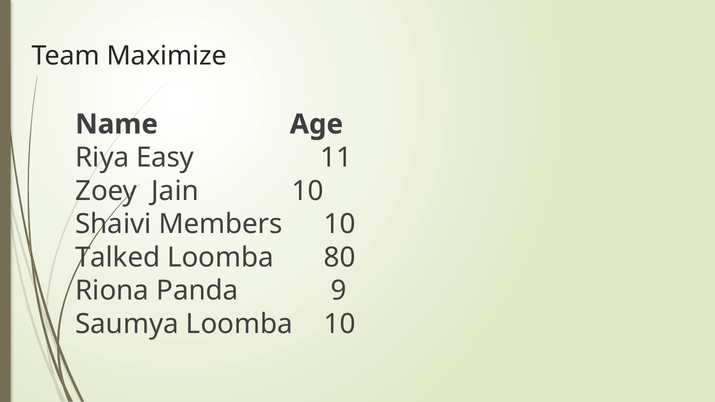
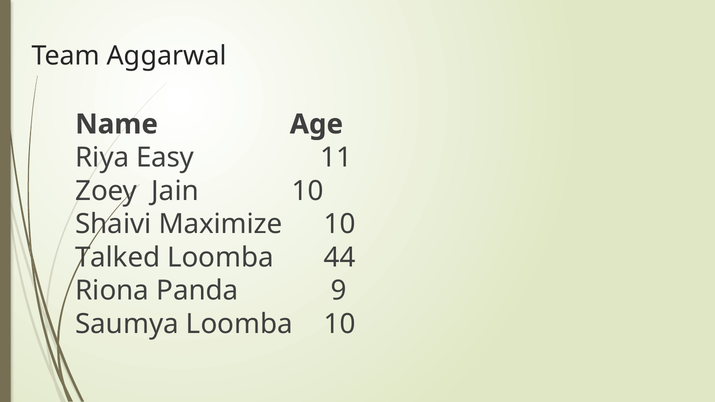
Maximize: Maximize -> Aggarwal
Members: Members -> Maximize
80: 80 -> 44
